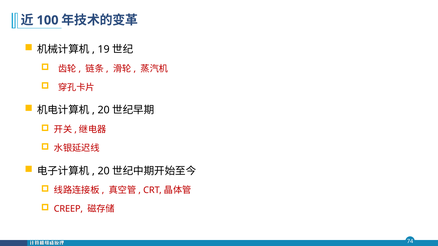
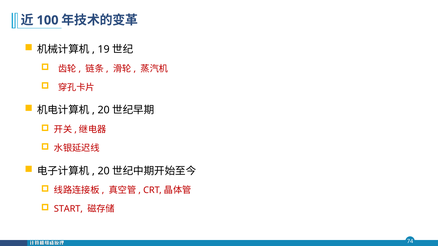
CREEP: CREEP -> START
